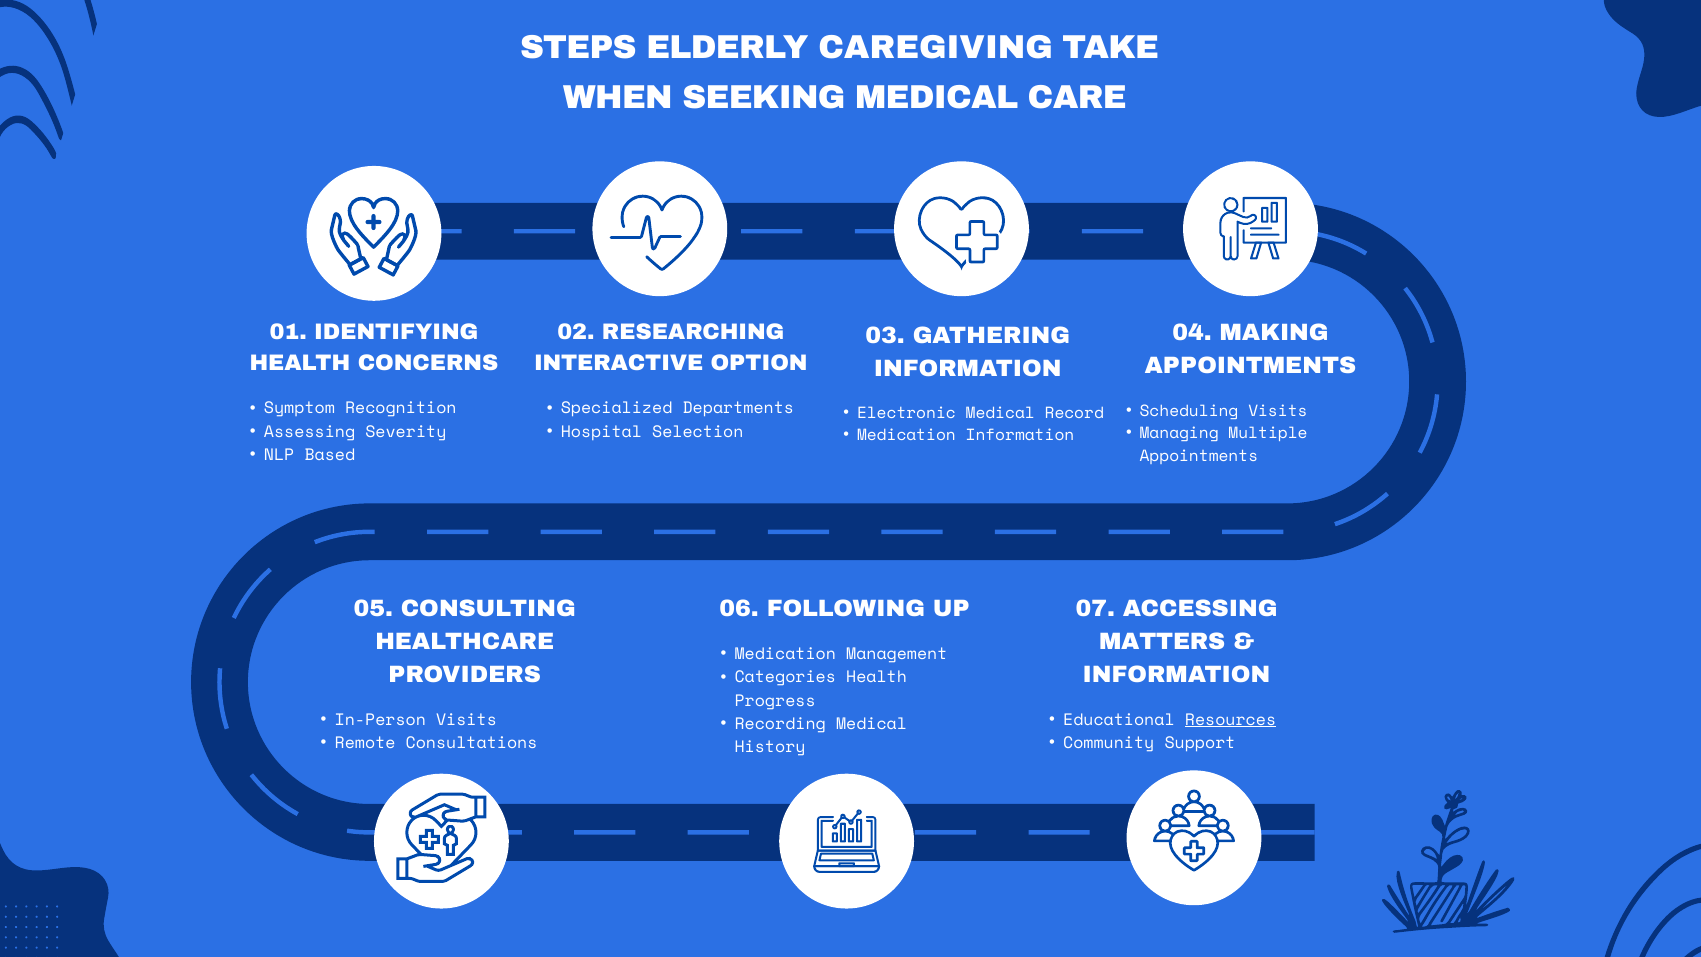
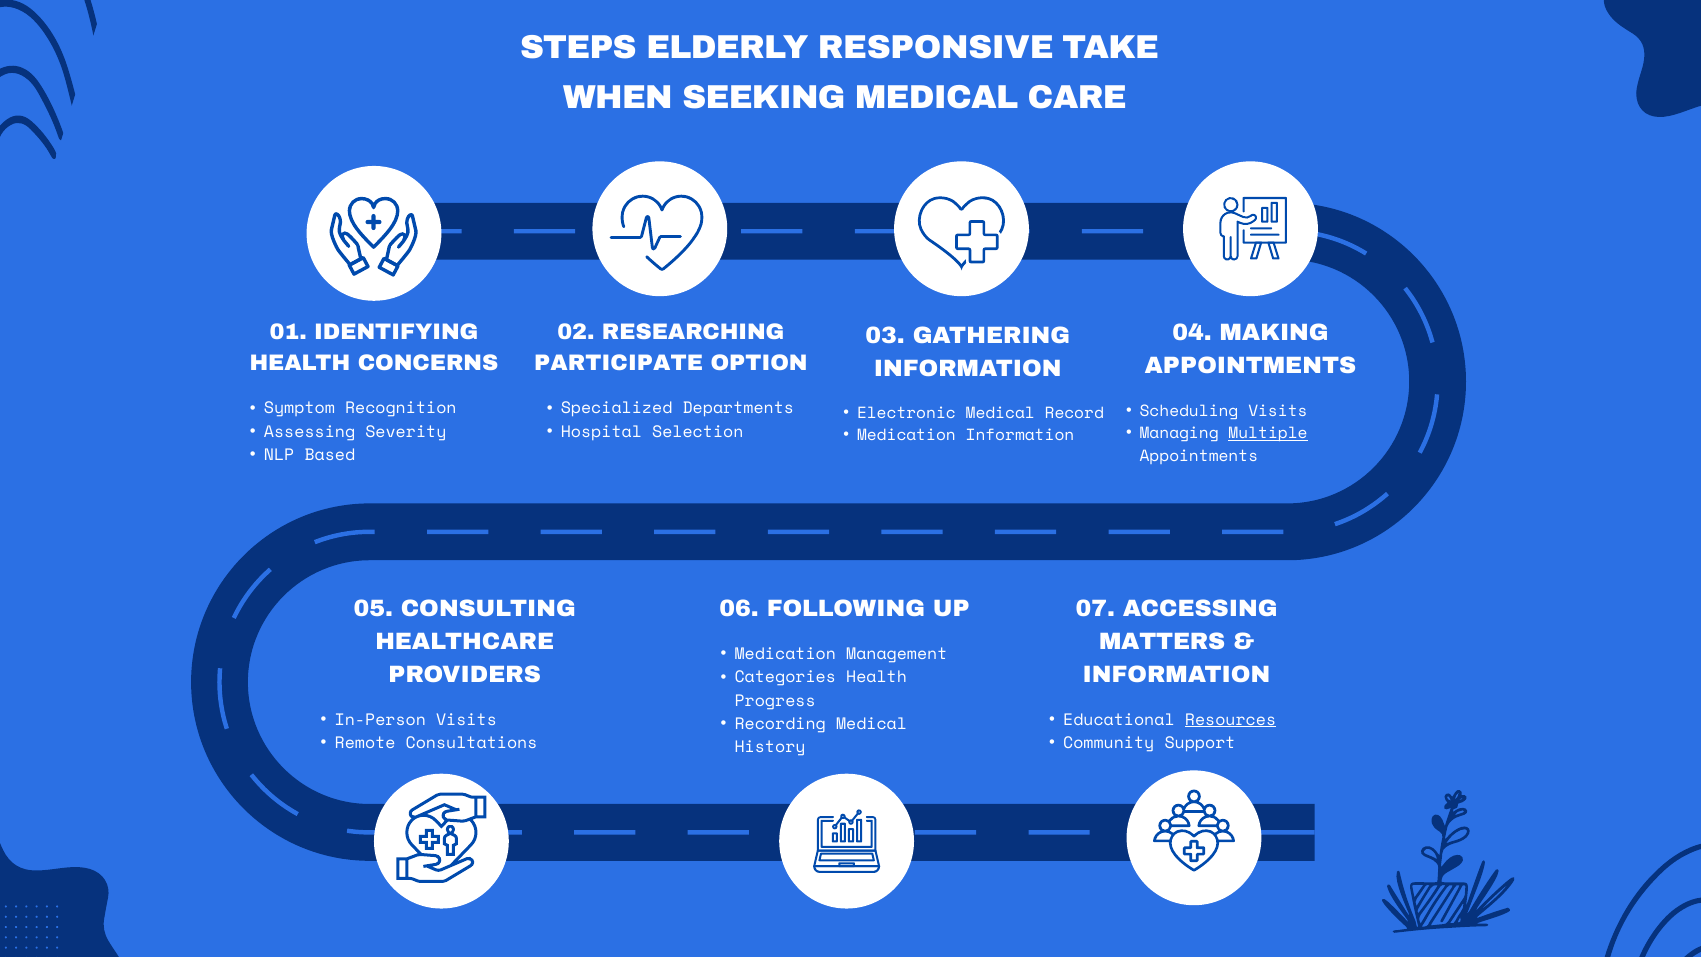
CAREGIVING: CAREGIVING -> RESPONSIVE
INTERACTIVE: INTERACTIVE -> PARTICIPATE
Multiple underline: none -> present
